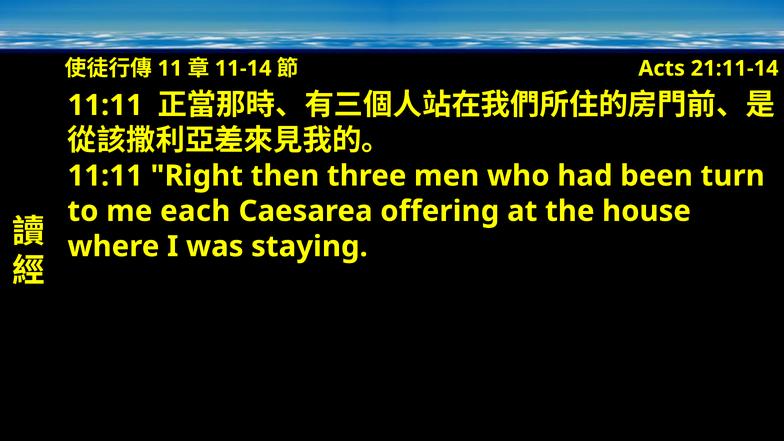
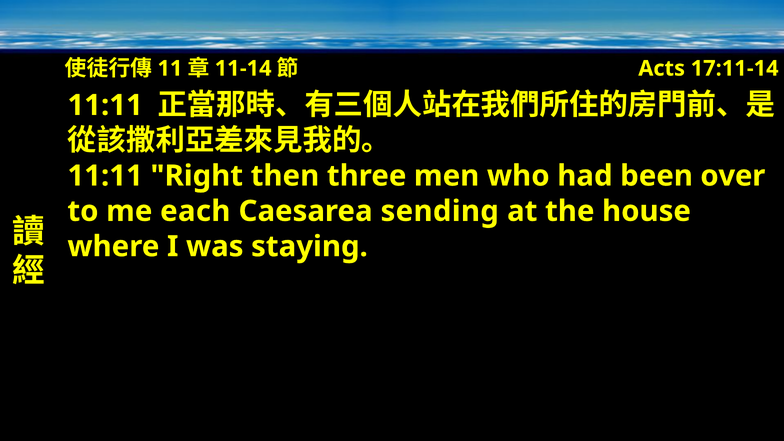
21:11-14: 21:11-14 -> 17:11-14
turn: turn -> over
offering: offering -> sending
